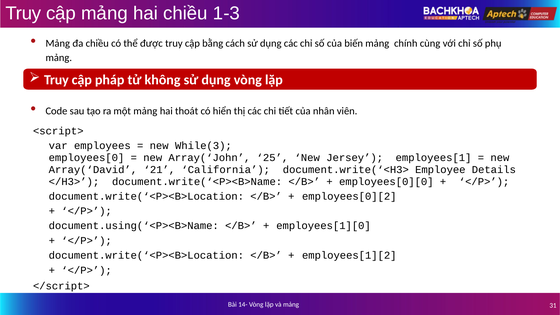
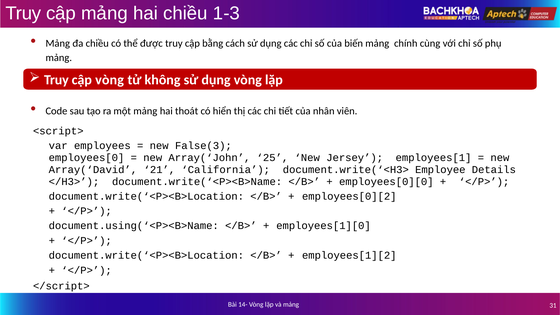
cập pháp: pháp -> vòng
While(3: While(3 -> False(3
